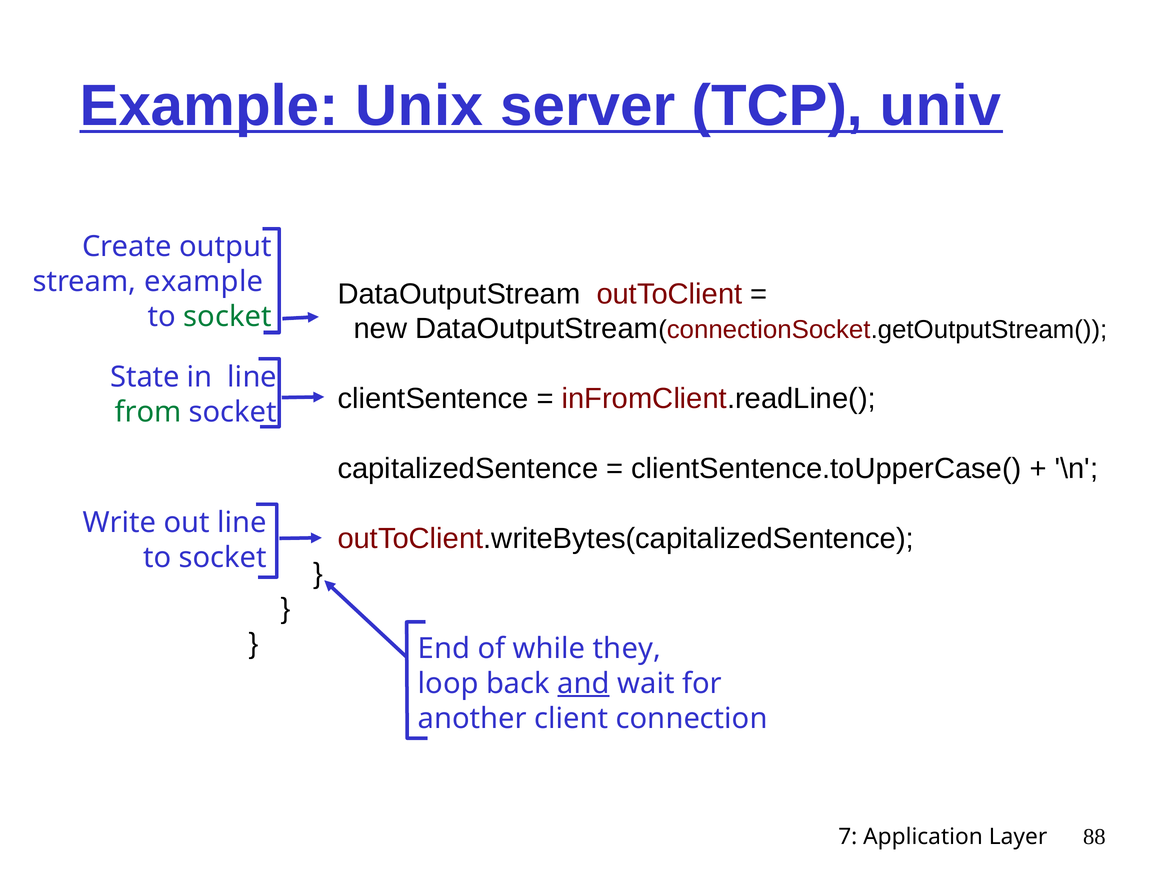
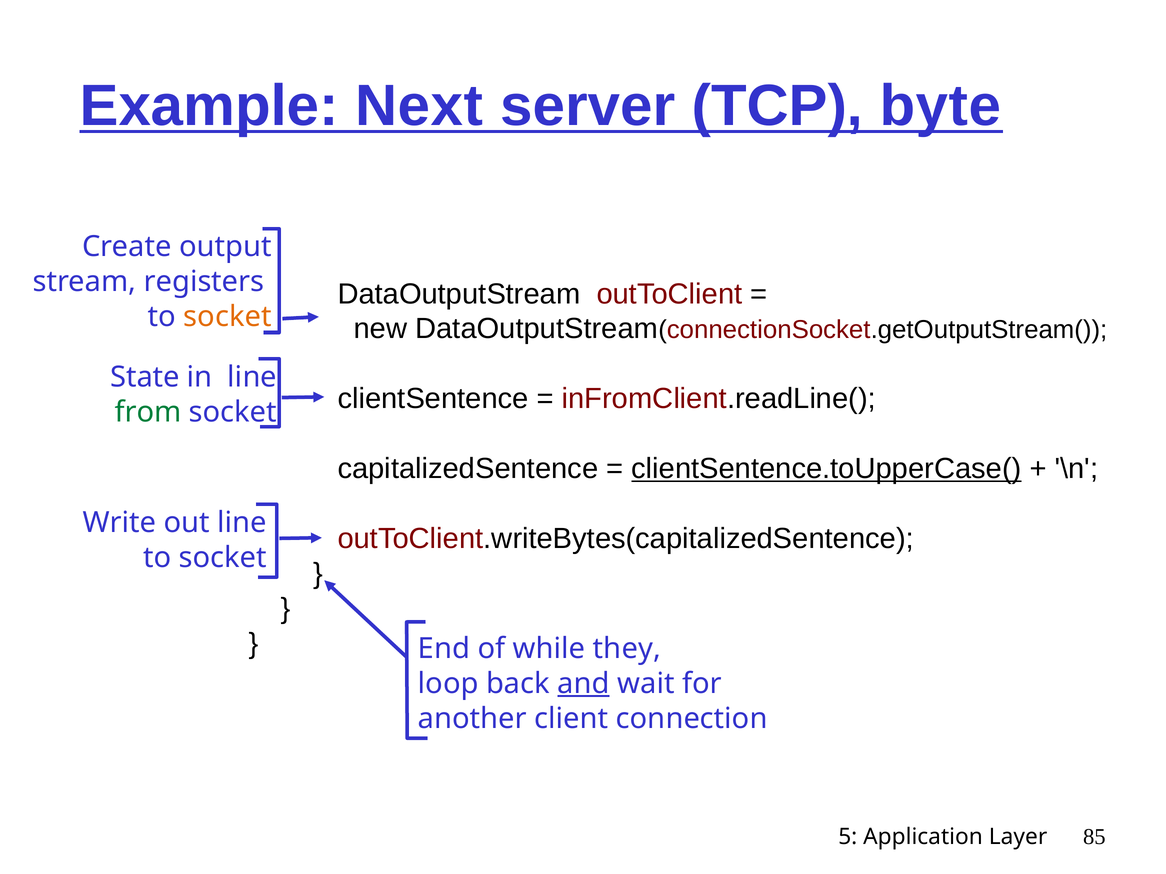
Unix: Unix -> Next
univ: univ -> byte
stream example: example -> registers
socket at (228, 317) colour: green -> orange
clientSentence.toUpperCase( underline: none -> present
7: 7 -> 5
88: 88 -> 85
